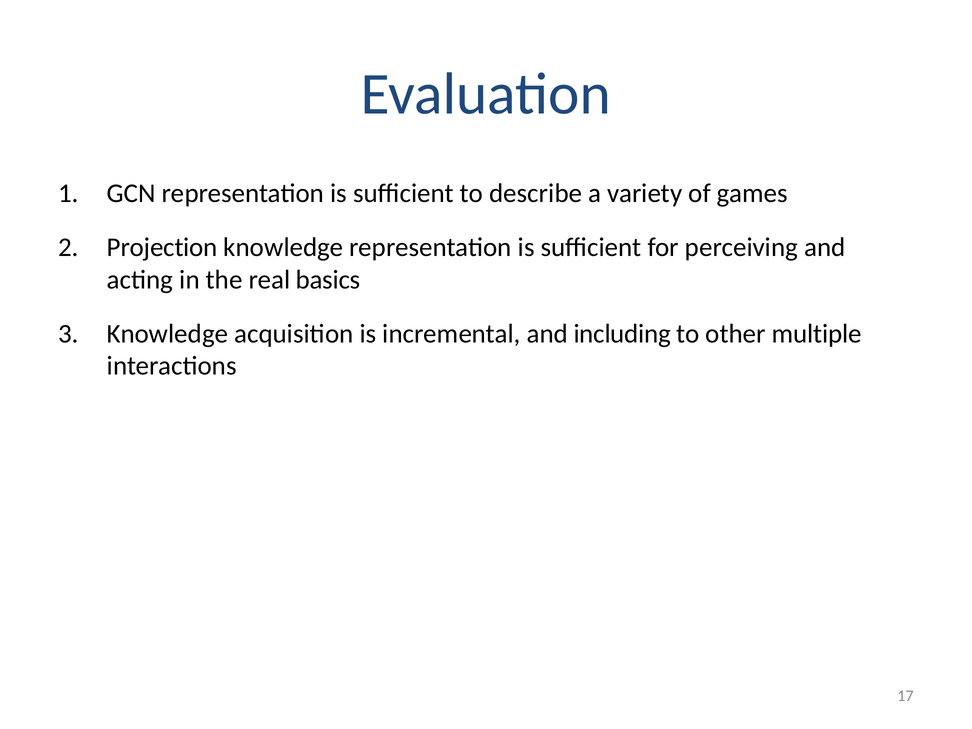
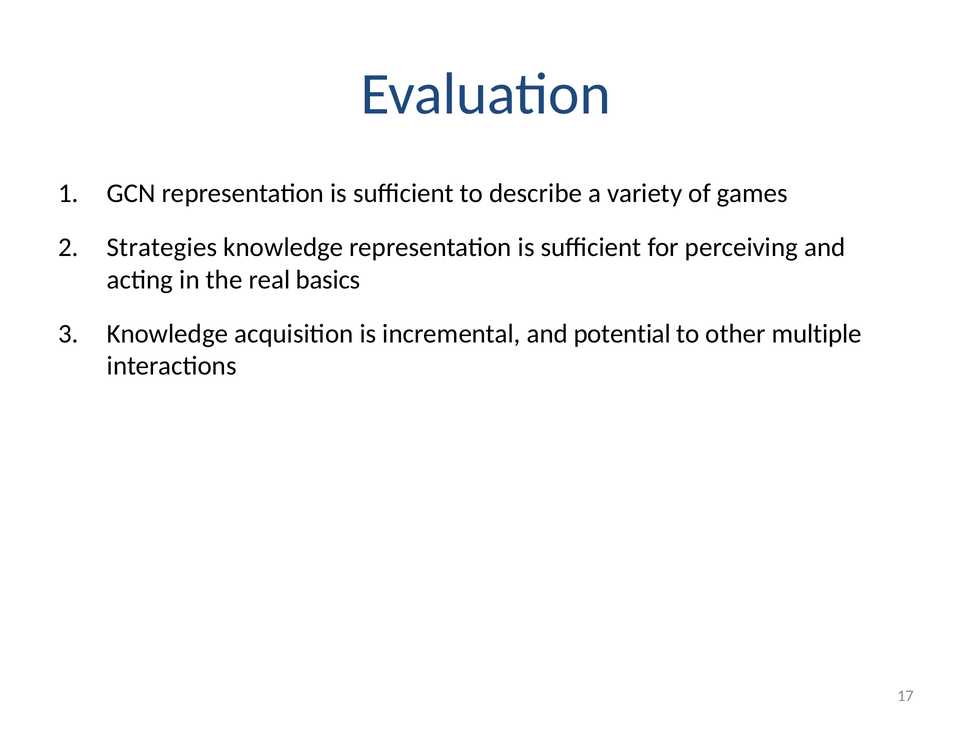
Projection: Projection -> Strategies
including: including -> potential
